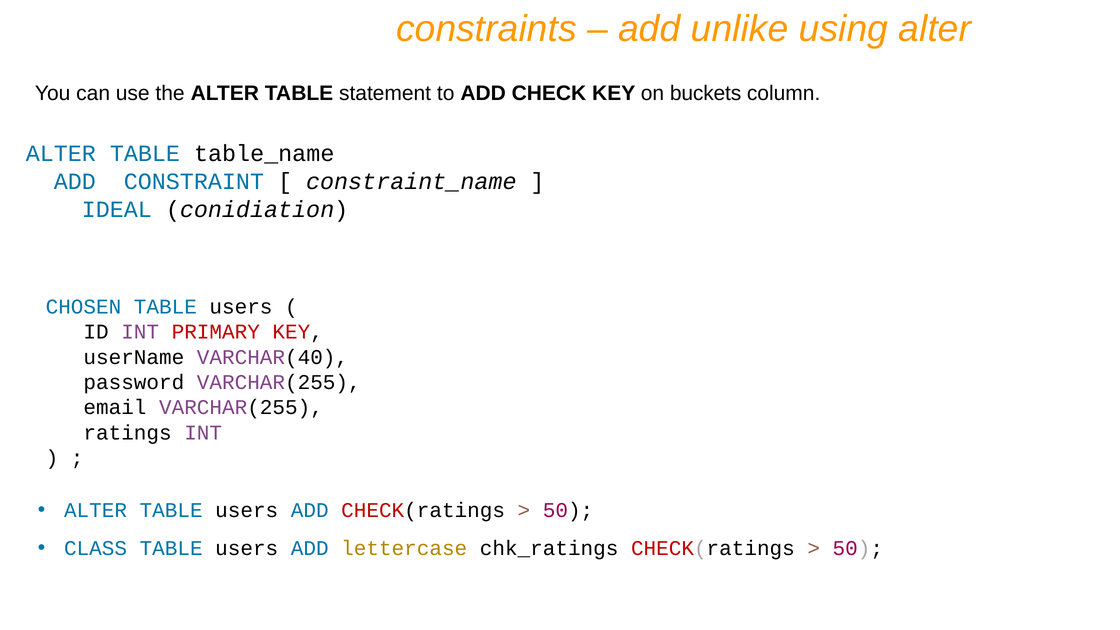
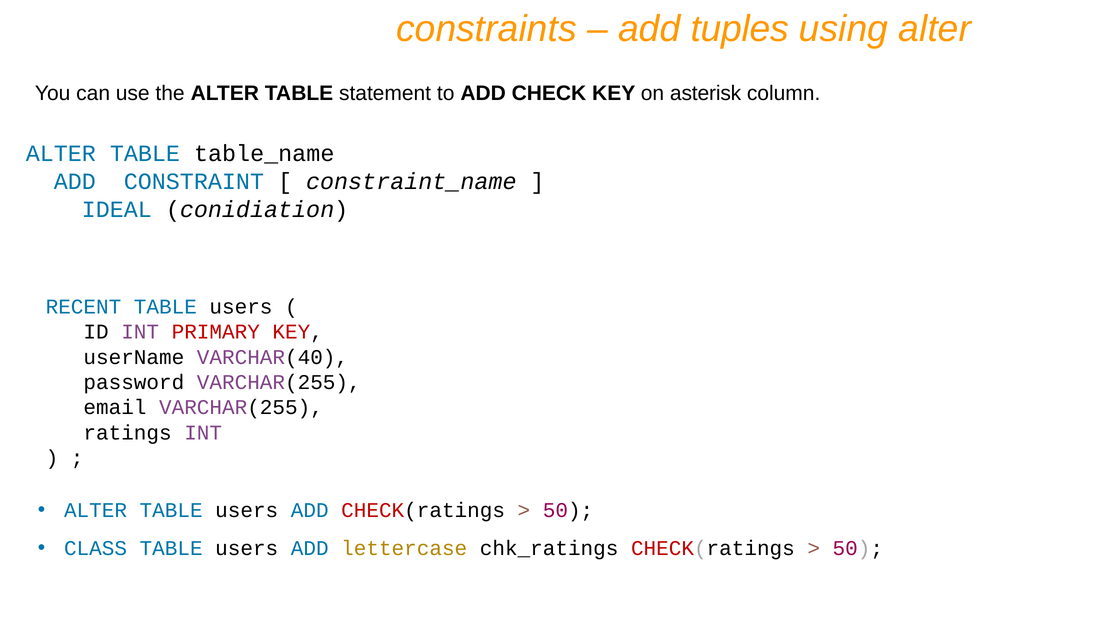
unlike: unlike -> tuples
buckets: buckets -> asterisk
CHOSEN: CHOSEN -> RECENT
